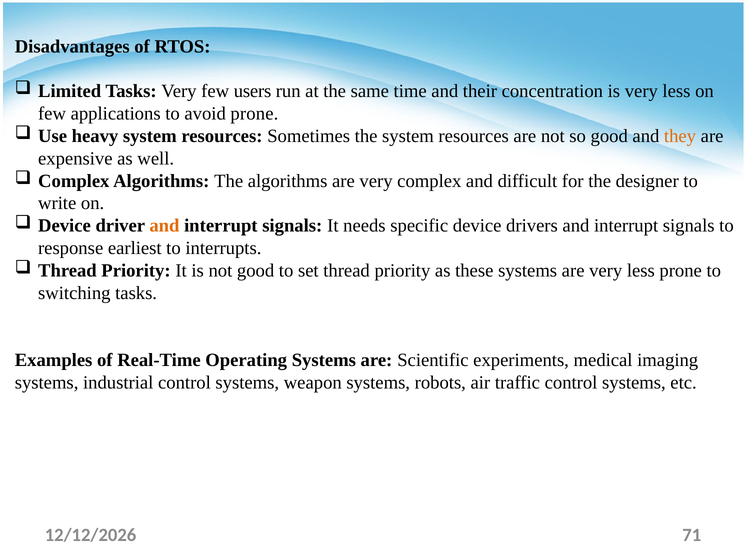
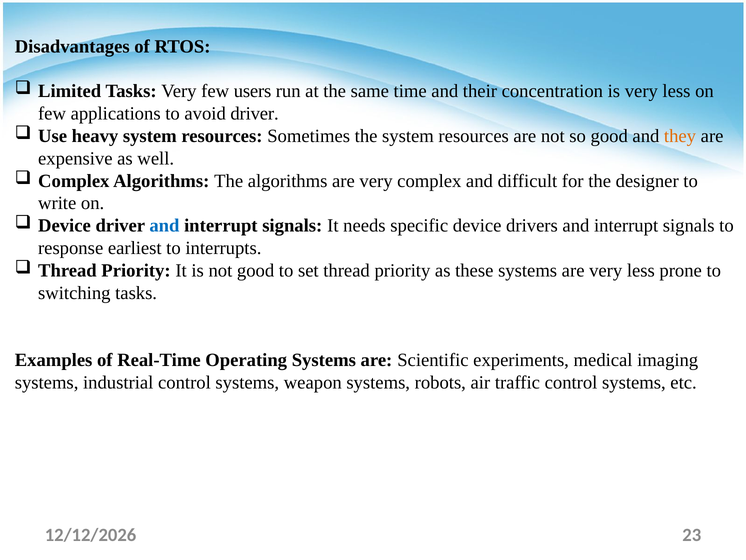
avoid prone: prone -> driver
and at (164, 226) colour: orange -> blue
71: 71 -> 23
